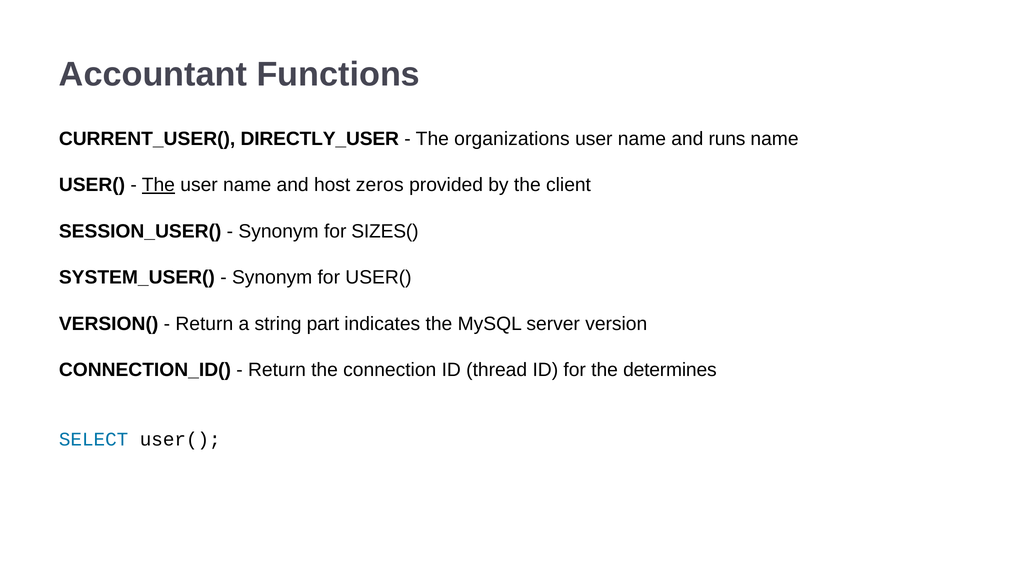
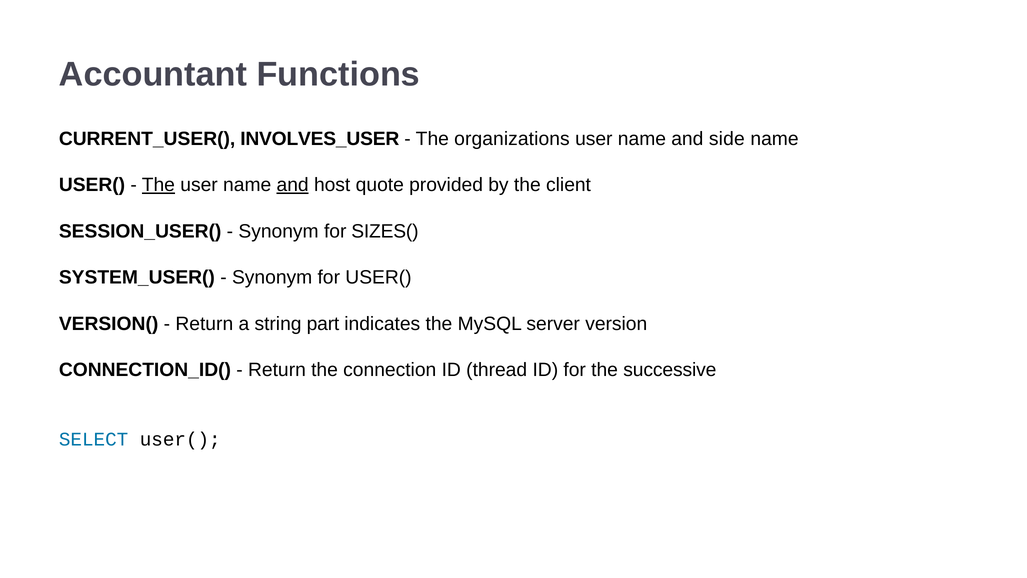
DIRECTLY_USER: DIRECTLY_USER -> INVOLVES_USER
runs: runs -> side
and at (293, 185) underline: none -> present
zeros: zeros -> quote
determines: determines -> successive
